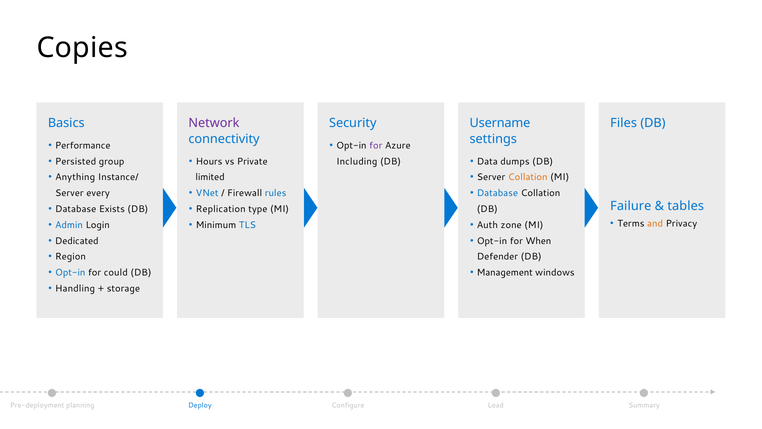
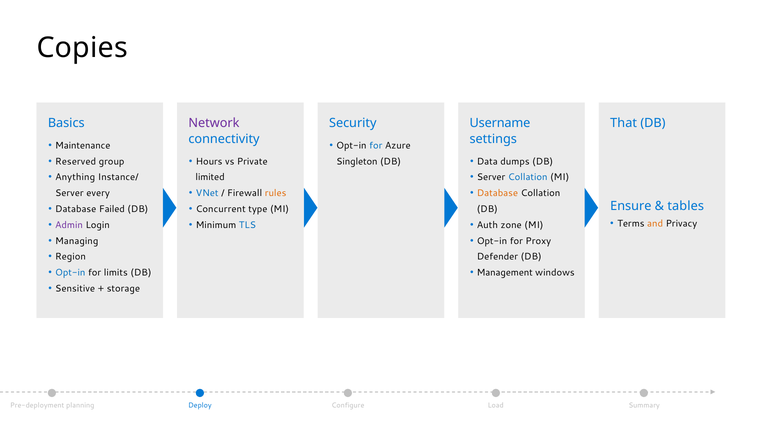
Files: Files -> That
Performance: Performance -> Maintenance
for at (376, 145) colour: purple -> blue
Persisted: Persisted -> Reserved
Including: Including -> Singleton
Collation at (528, 177) colour: orange -> blue
rules colour: blue -> orange
Database at (497, 193) colour: blue -> orange
Failure: Failure -> Ensure
Exists: Exists -> Failed
Replication: Replication -> Concurrent
Admin colour: blue -> purple
Dedicated: Dedicated -> Managing
When: When -> Proxy
could: could -> limits
Handling: Handling -> Sensitive
